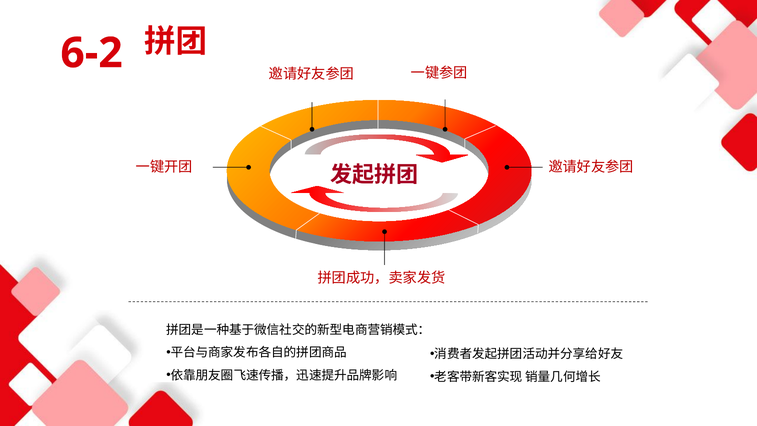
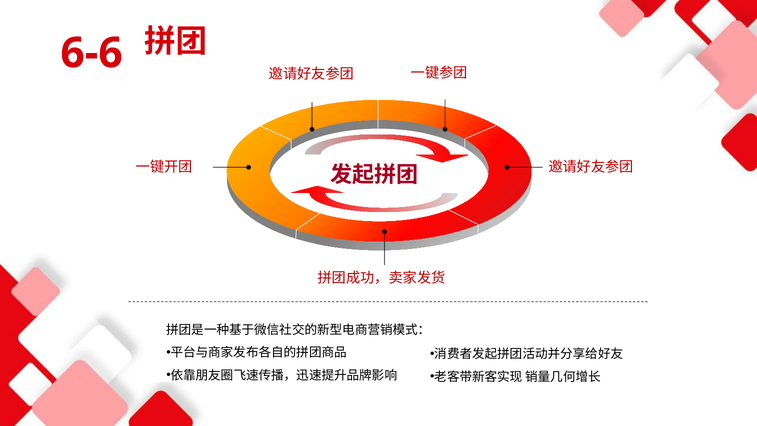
6-2: 6-2 -> 6-6
